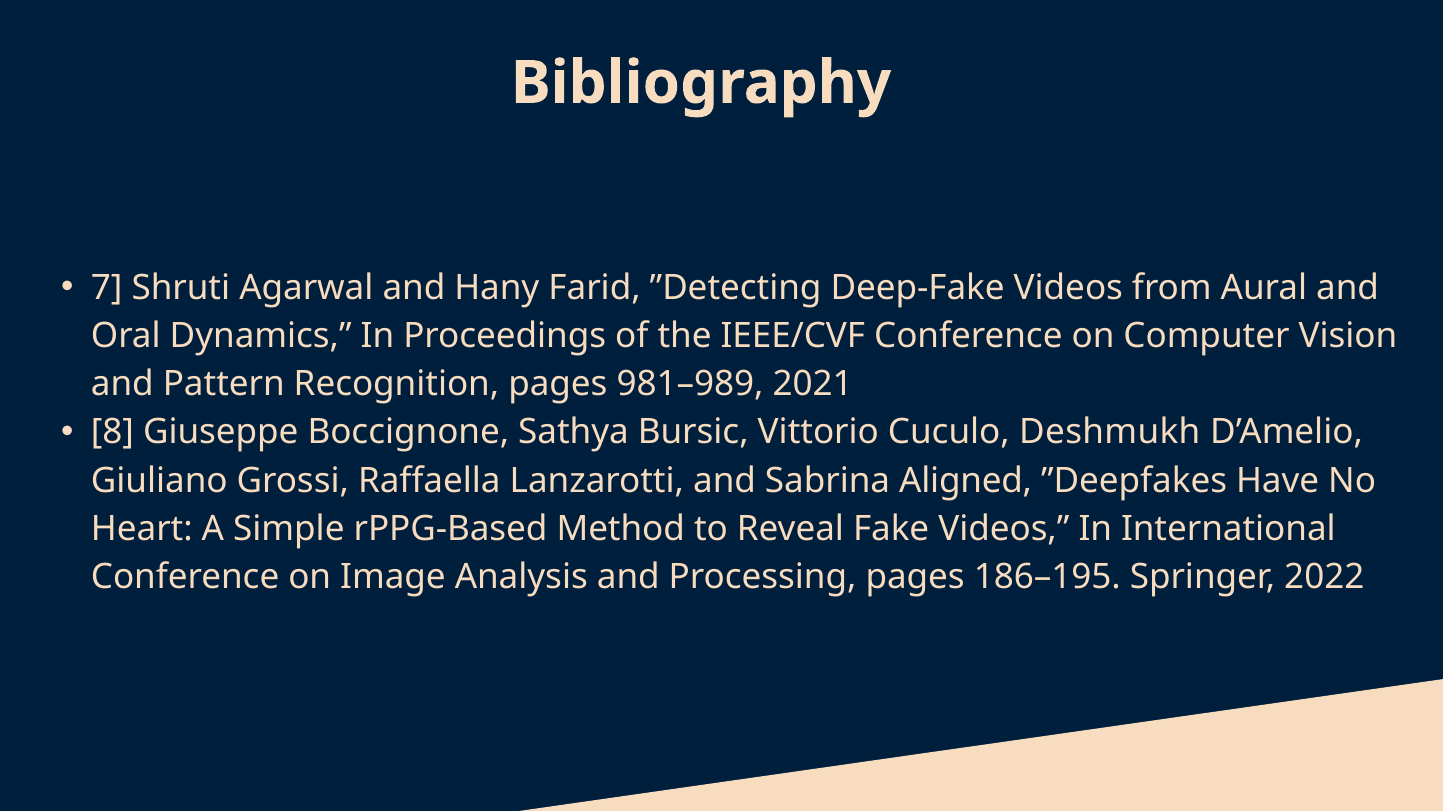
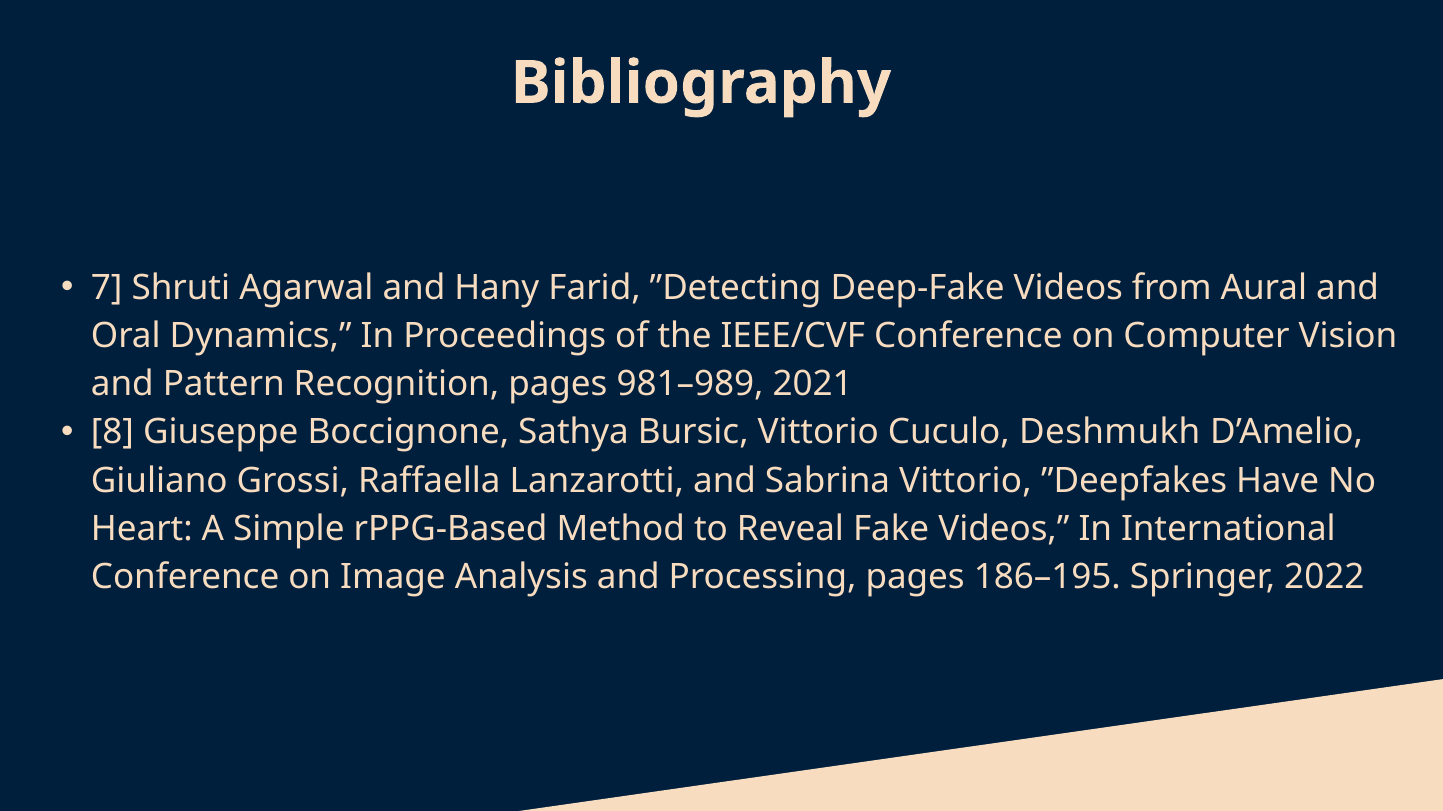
Sabrina Aligned: Aligned -> Vittorio
